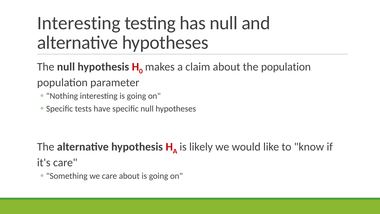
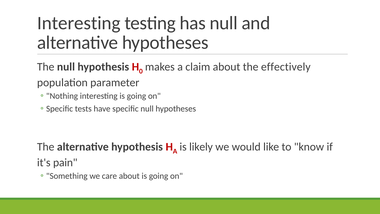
the population: population -> effectively
it's care: care -> pain
